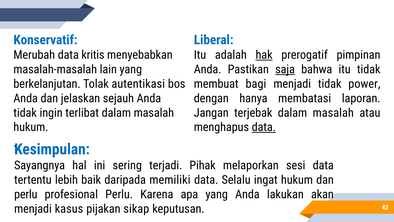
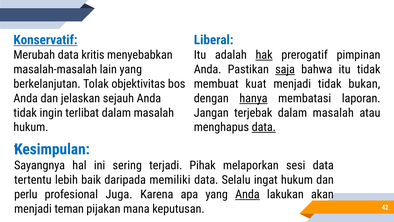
Konservatif underline: none -> present
autentikasi: autentikasi -> objektivitas
bagi: bagi -> kuat
power: power -> bukan
hanya underline: none -> present
profesional Perlu: Perlu -> Juga
Anda at (247, 194) underline: none -> present
kasus: kasus -> teman
sikap: sikap -> mana
